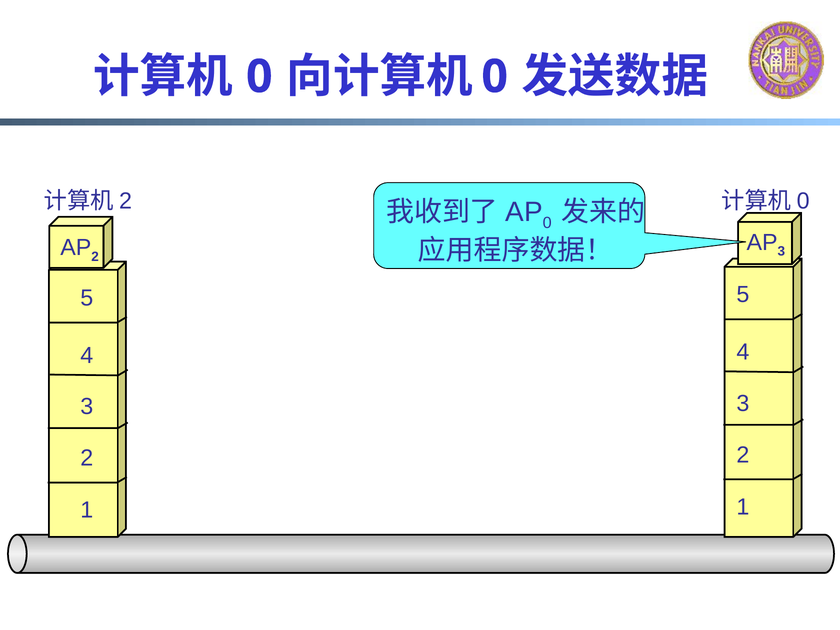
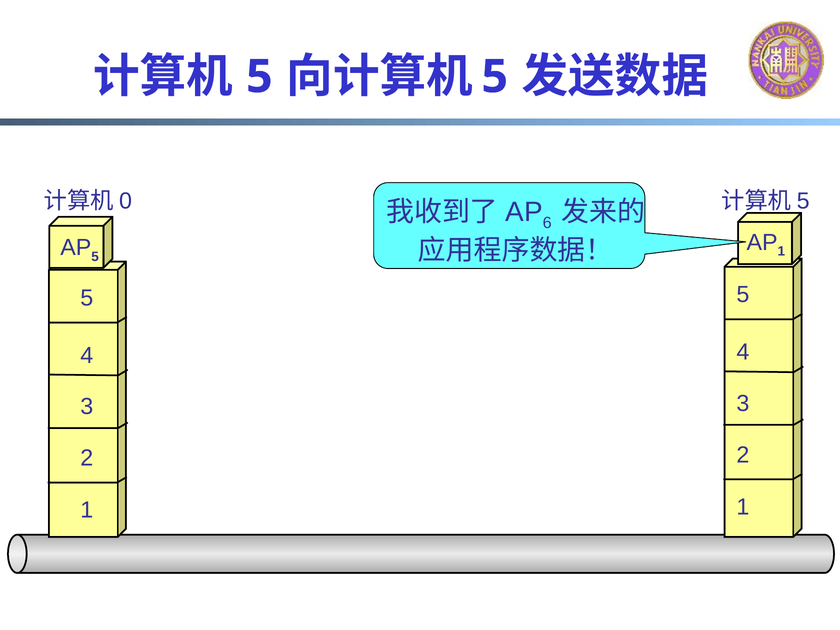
0 at (259, 77): 0 -> 5
0 at (495, 77): 0 -> 5
2 at (126, 201): 2 -> 0
0 at (803, 201): 0 -> 5
0 at (547, 223): 0 -> 6
3 at (781, 252): 3 -> 1
2 at (95, 257): 2 -> 5
